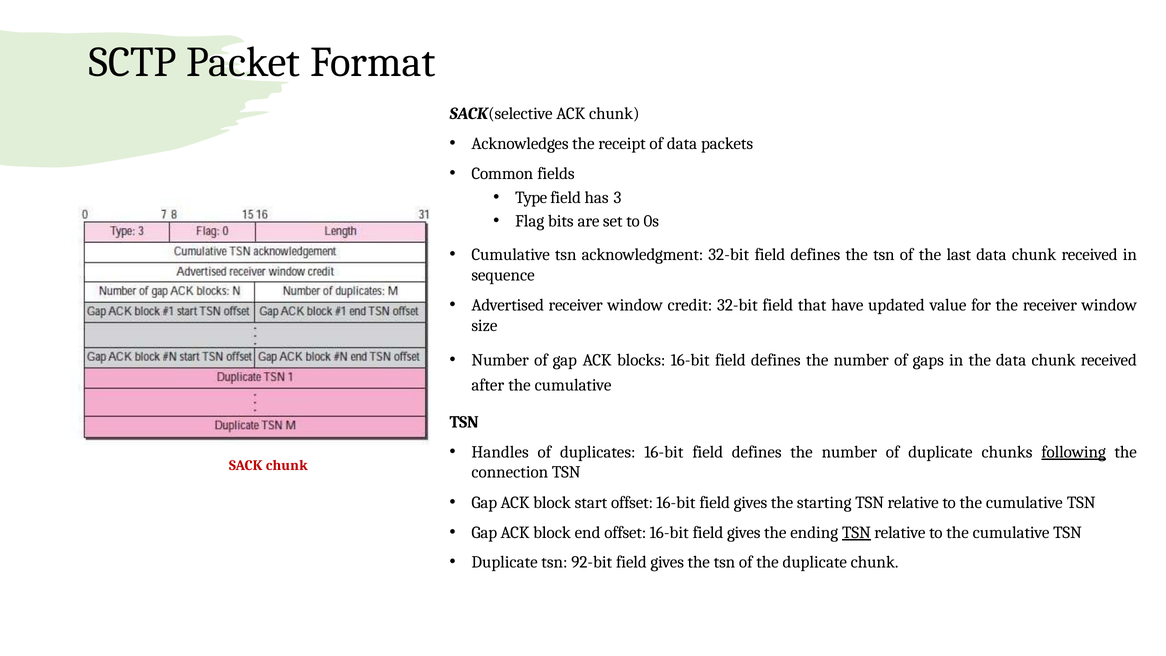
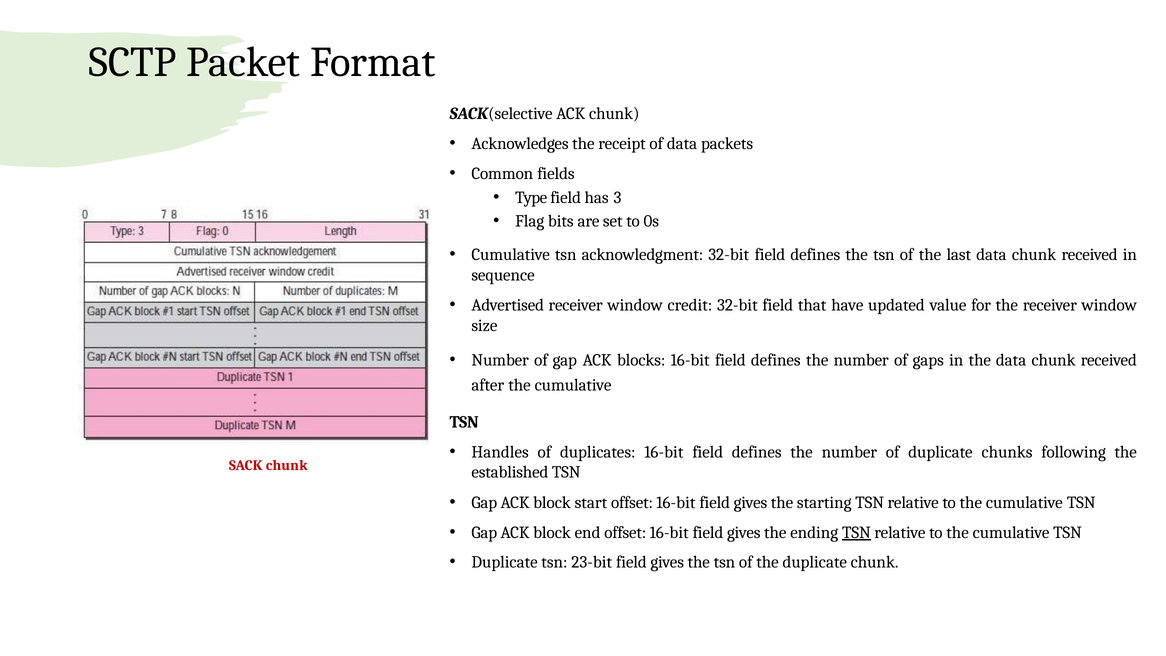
following underline: present -> none
connection: connection -> established
92-bit: 92-bit -> 23-bit
